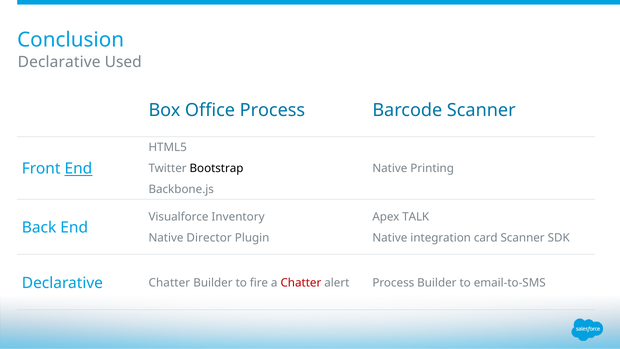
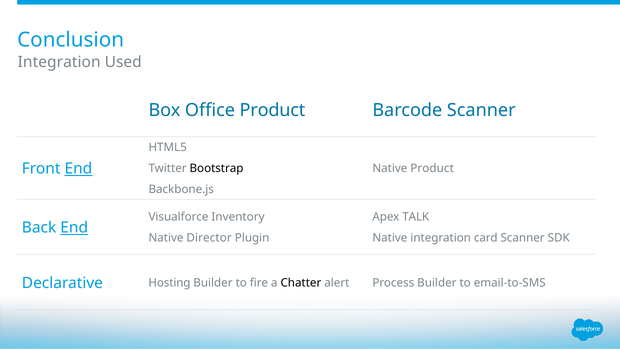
Declarative at (59, 62): Declarative -> Integration
Office Process: Process -> Product
Native Printing: Printing -> Product
End at (74, 228) underline: none -> present
Declarative Chatter: Chatter -> Hosting
Chatter at (301, 283) colour: red -> black
